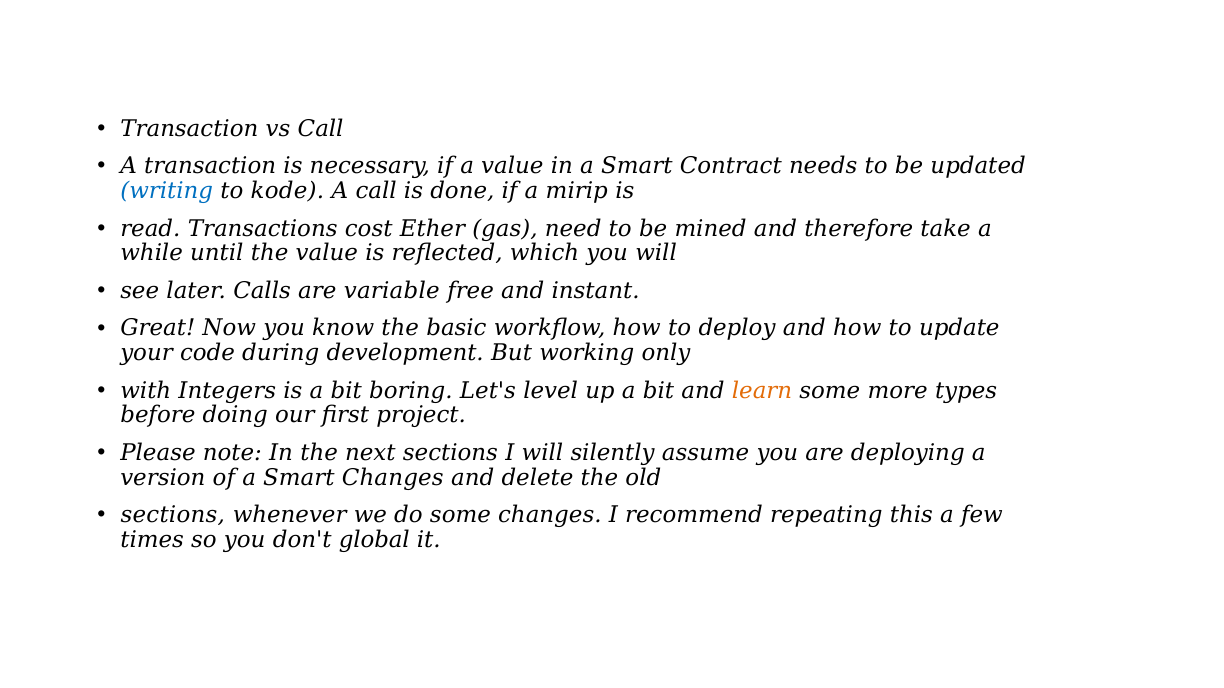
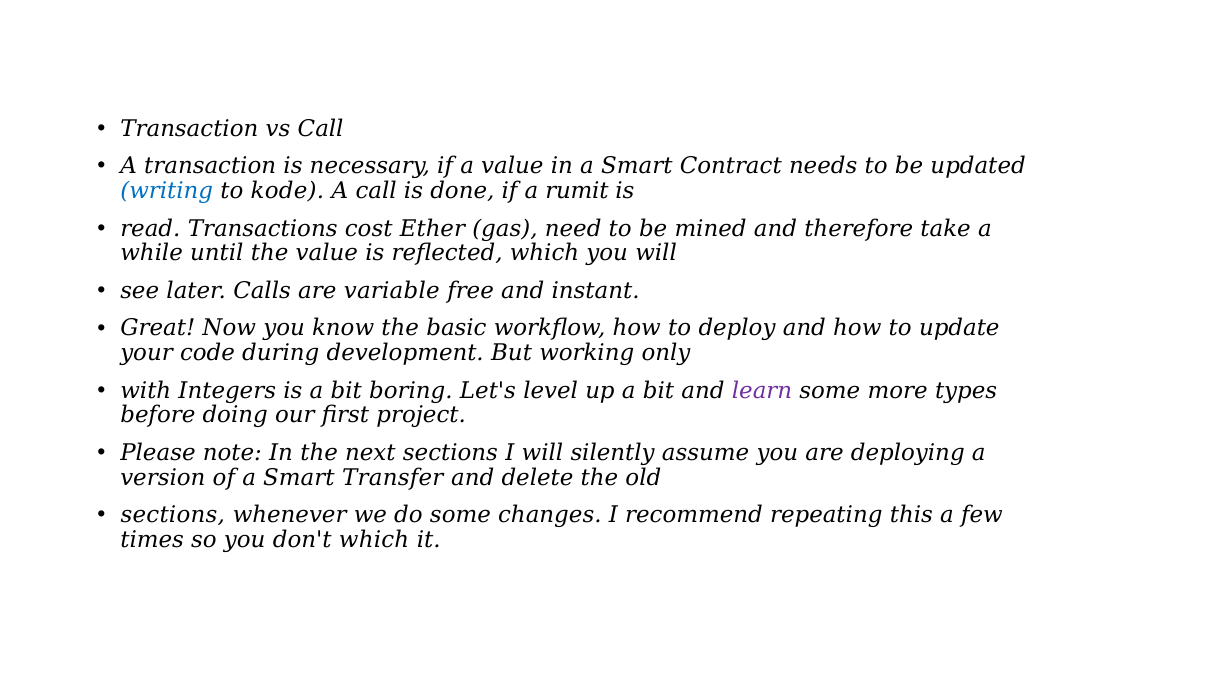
mirip: mirip -> rumit
learn colour: orange -> purple
Smart Changes: Changes -> Transfer
don't global: global -> which
